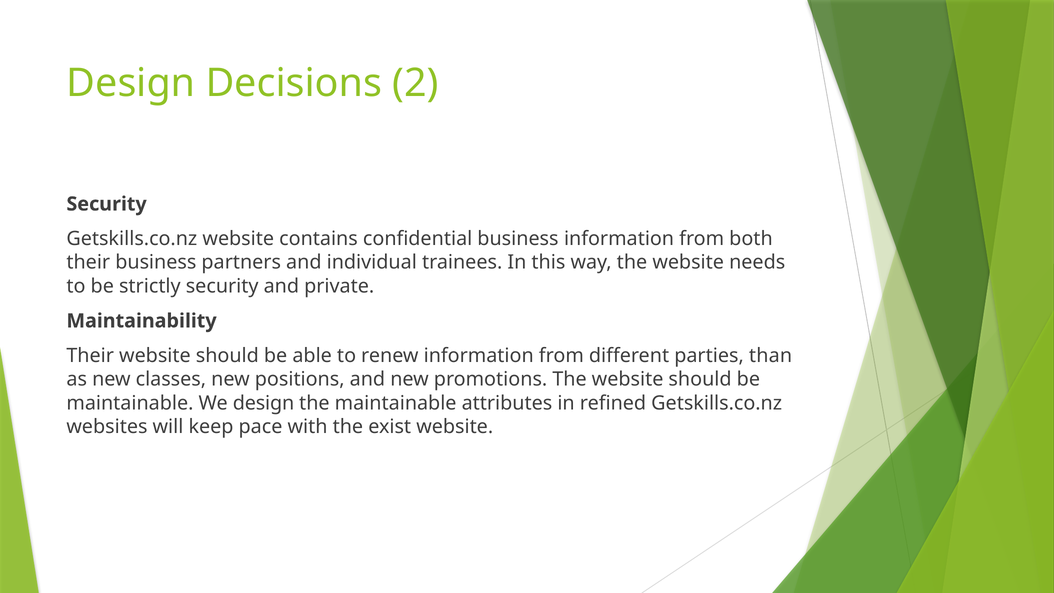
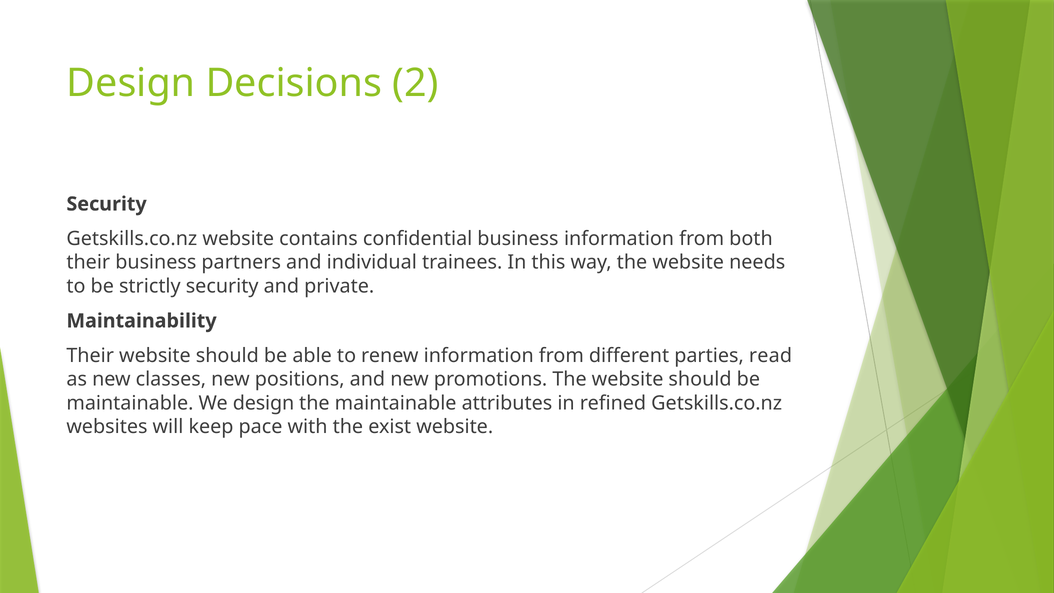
than: than -> read
